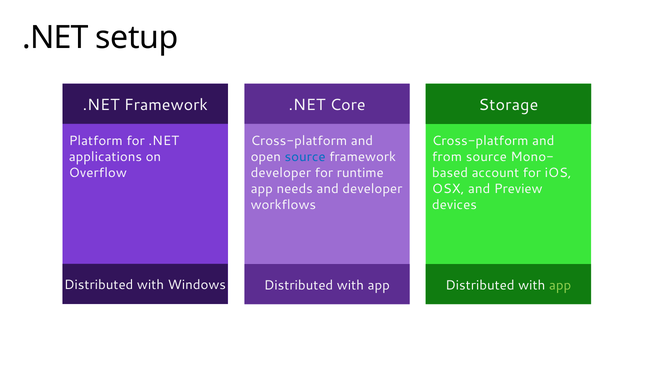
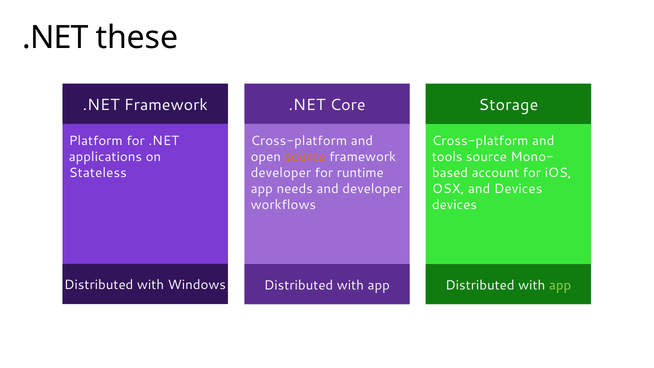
setup: setup -> these
source at (305, 157) colour: blue -> orange
from: from -> tools
Overflow: Overflow -> Stateless
and Preview: Preview -> Devices
